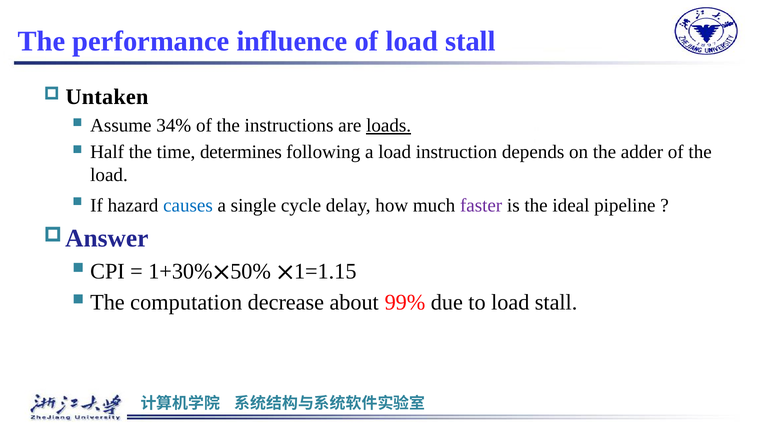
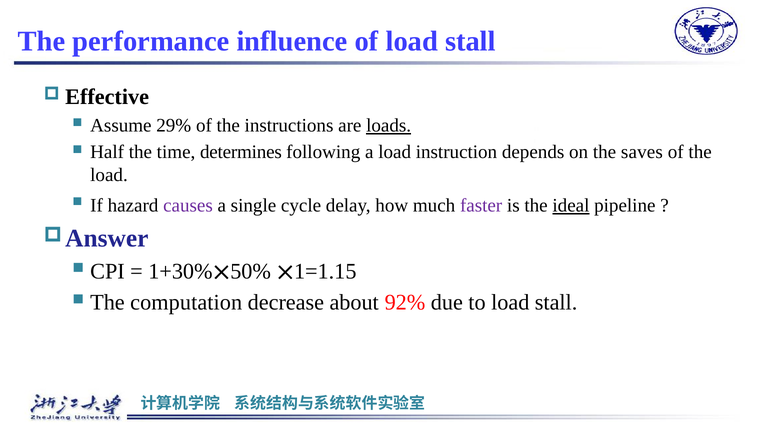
Untaken: Untaken -> Effective
34%: 34% -> 29%
adder: adder -> saves
causes colour: blue -> purple
ideal underline: none -> present
99%: 99% -> 92%
